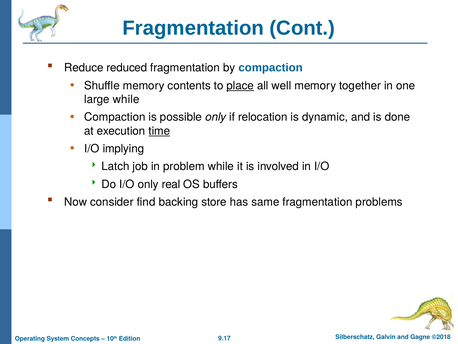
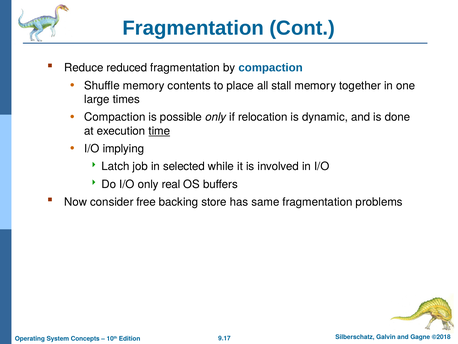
place underline: present -> none
well: well -> stall
large while: while -> times
problem: problem -> selected
find: find -> free
